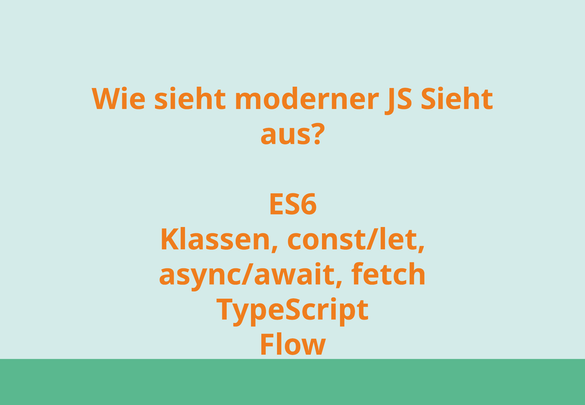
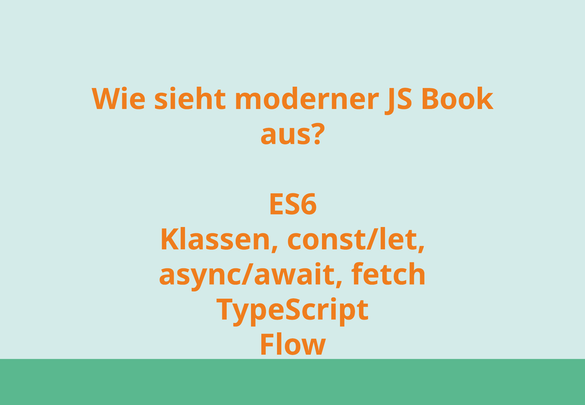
JS Sieht: Sieht -> Book
